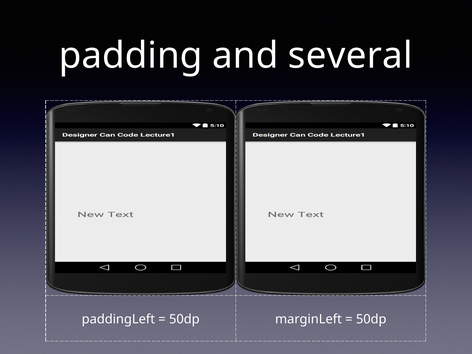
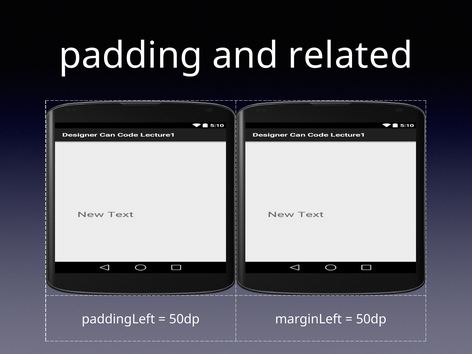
several: several -> related
